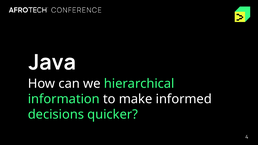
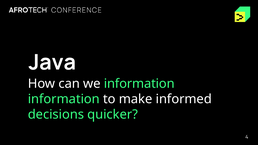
we hierarchical: hierarchical -> information
